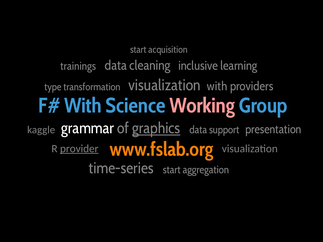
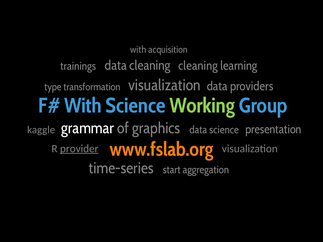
start at (138, 50): start -> with
cleaning inclusive: inclusive -> cleaning
visualization with: with -> data
Working colour: pink -> light green
graphics underline: present -> none
data support: support -> science
